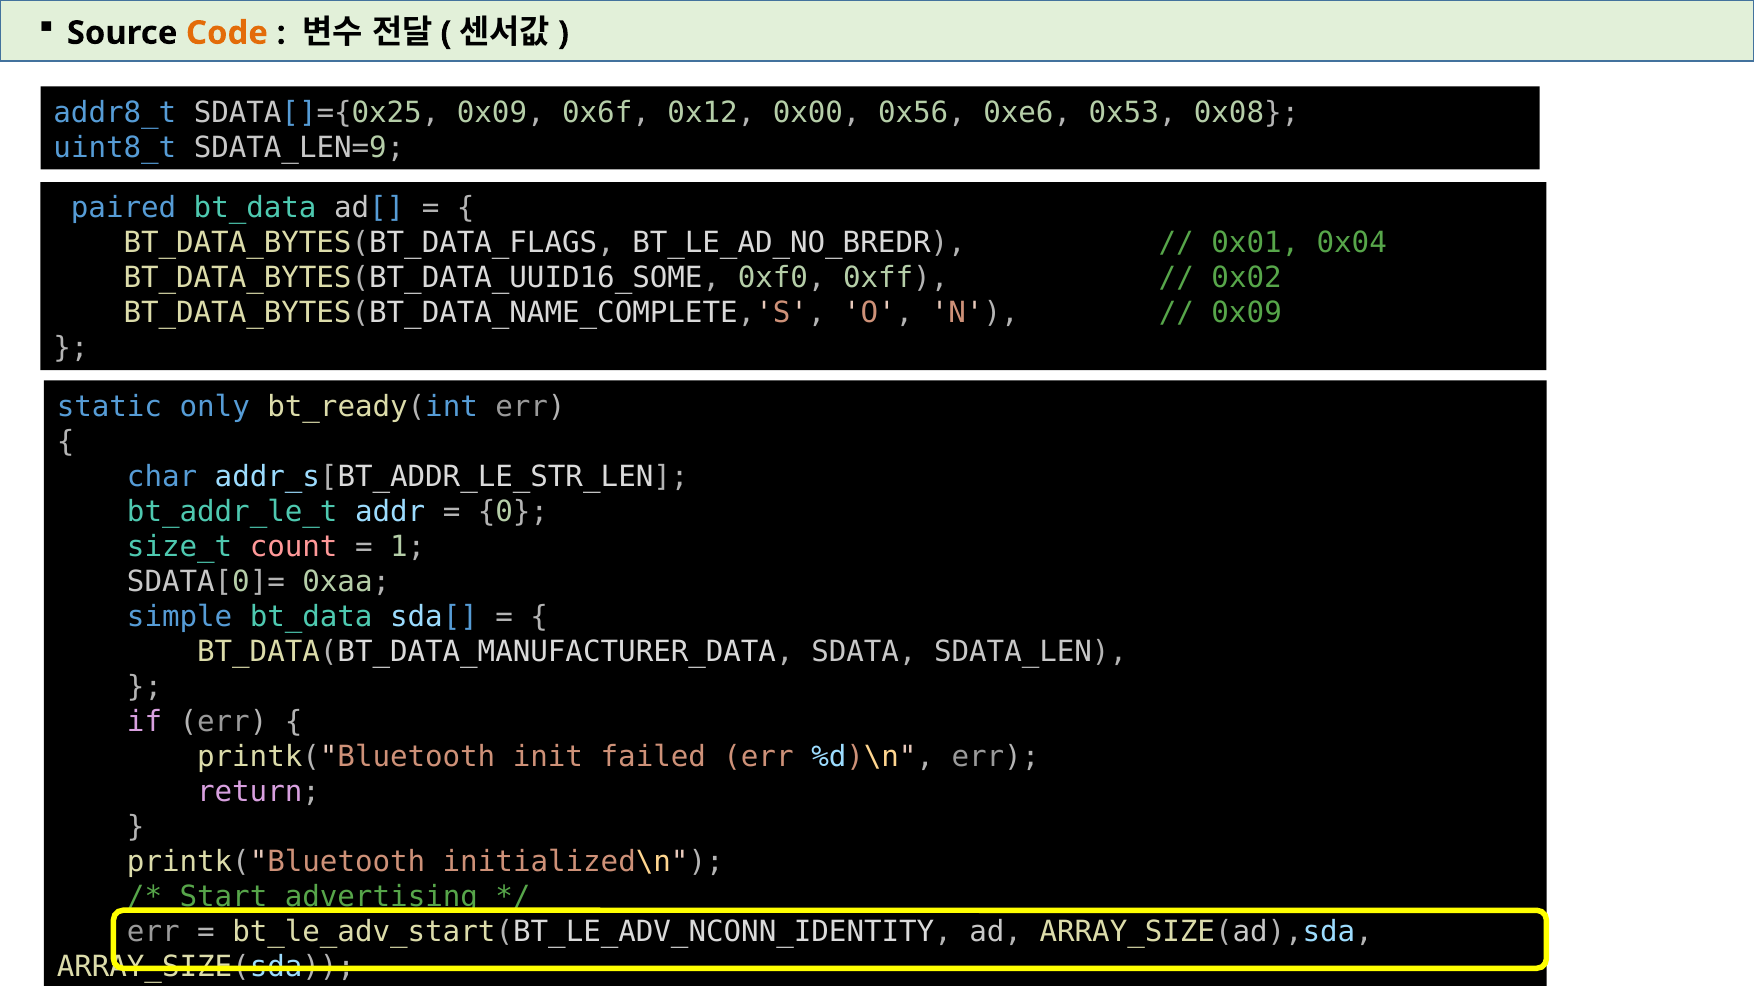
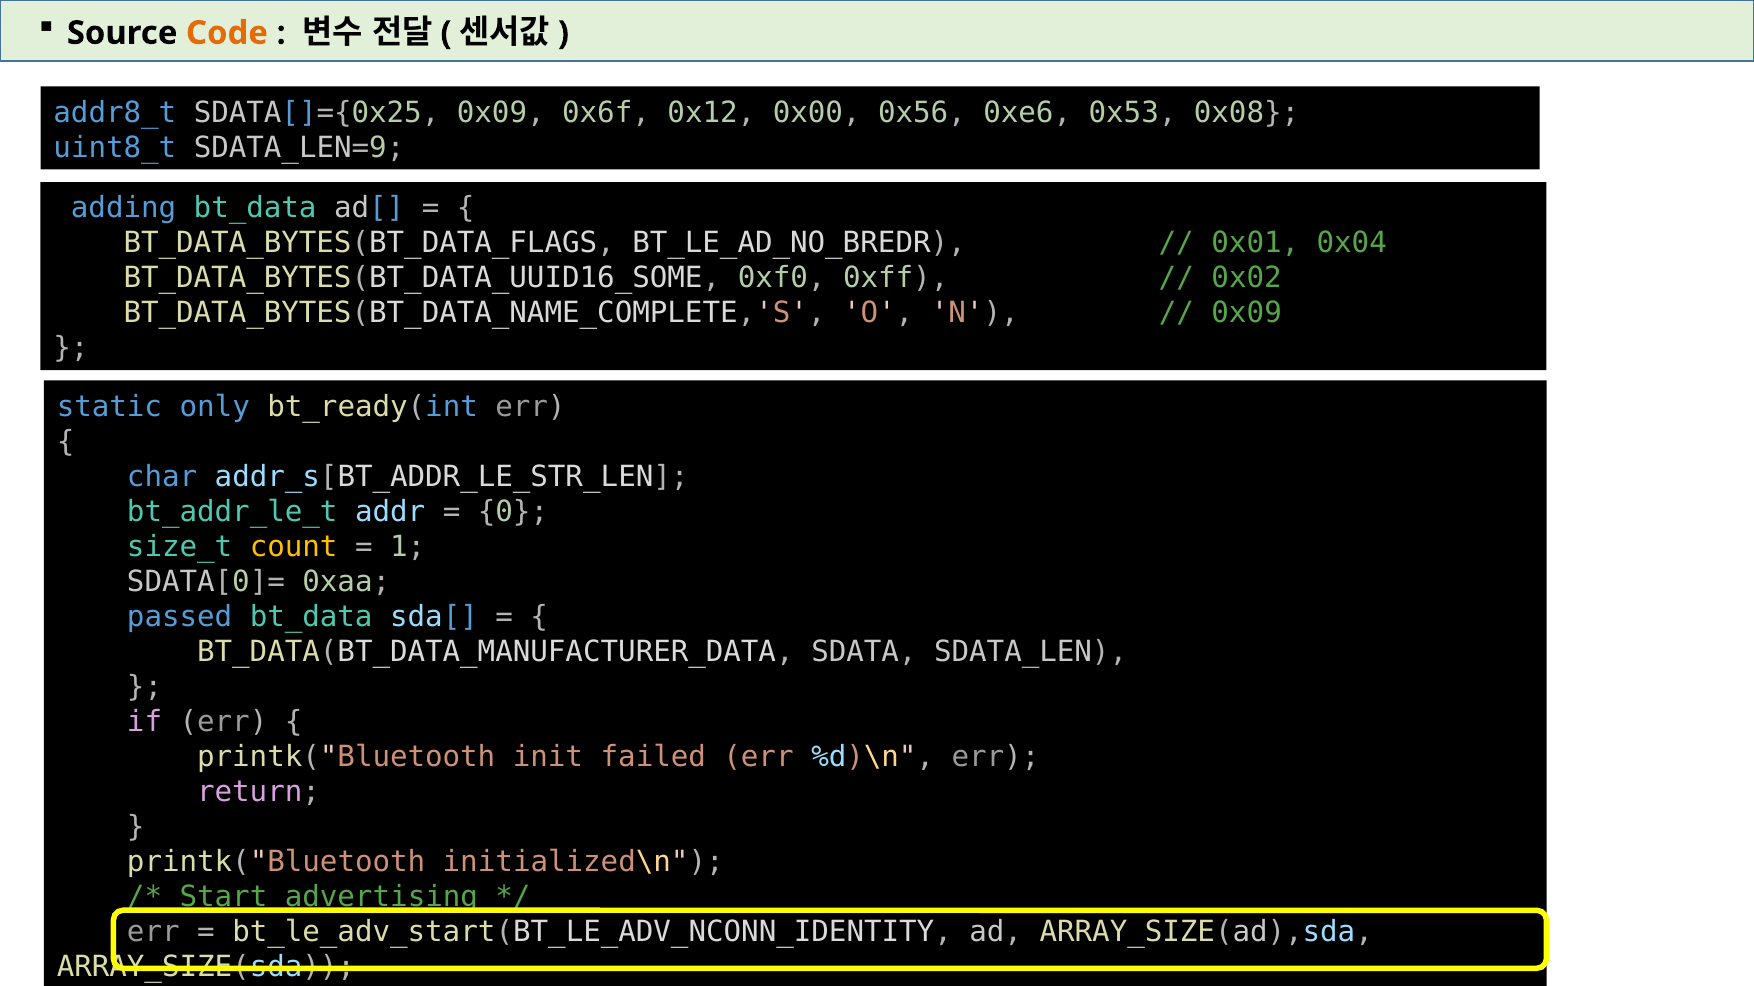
paired: paired -> adding
count colour: pink -> yellow
simple: simple -> passed
